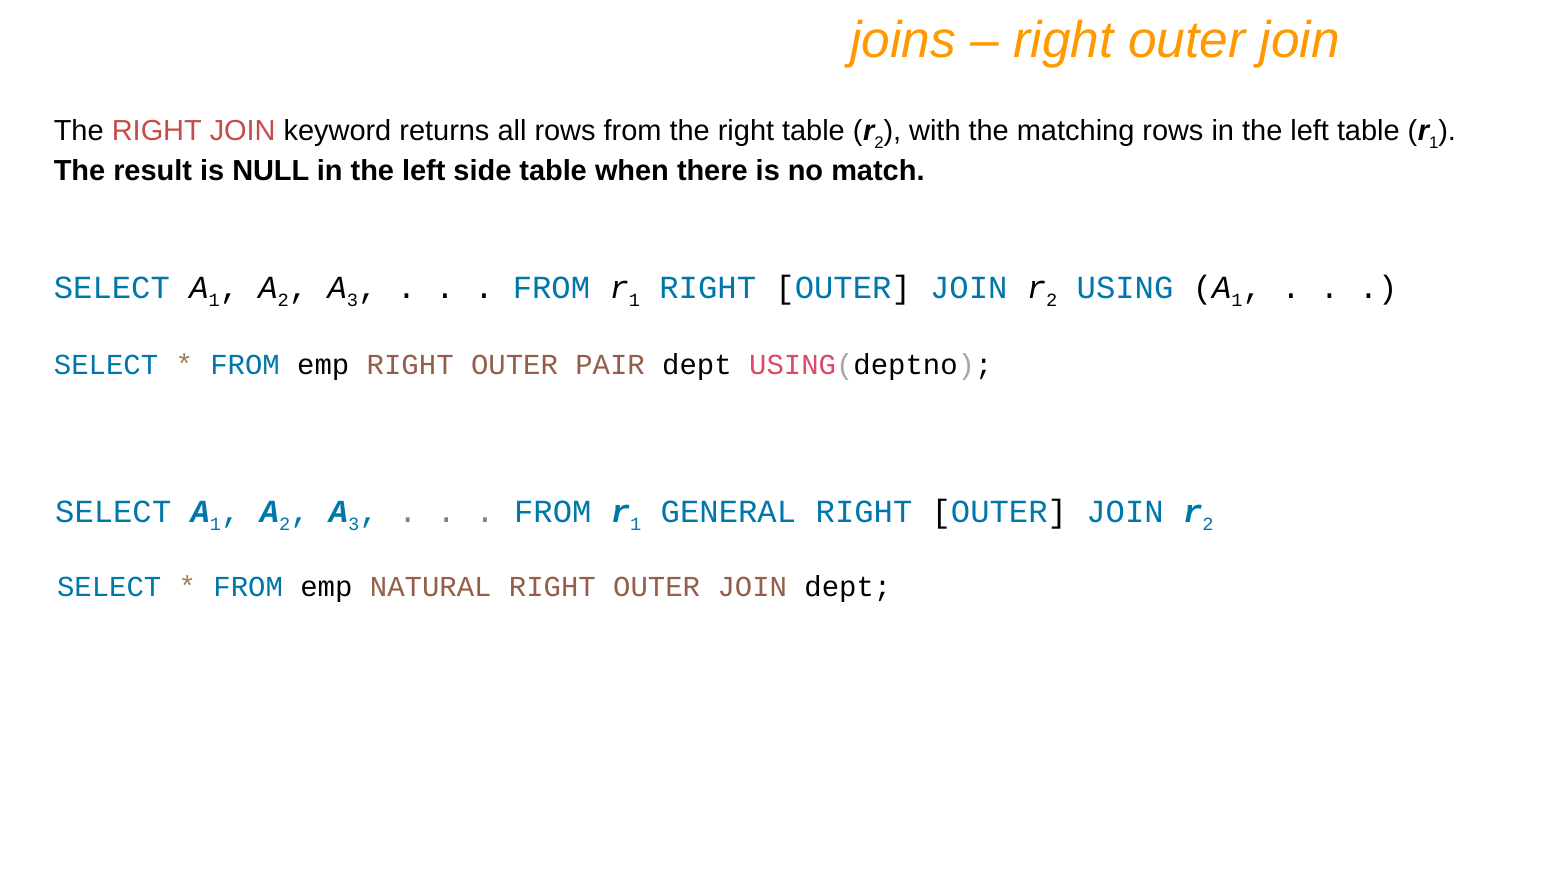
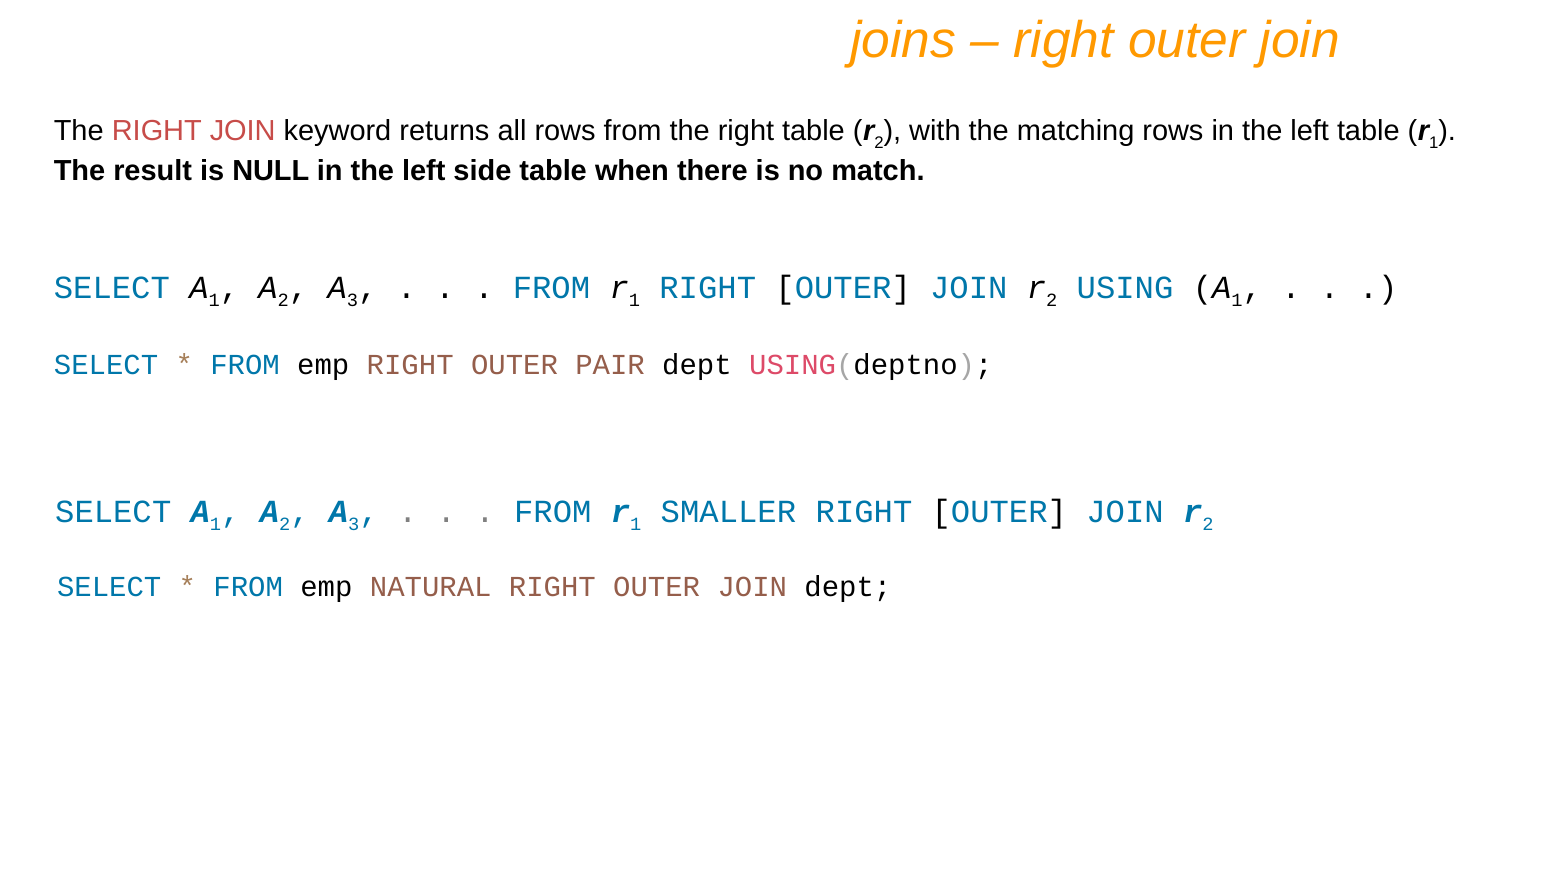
GENERAL: GENERAL -> SMALLER
